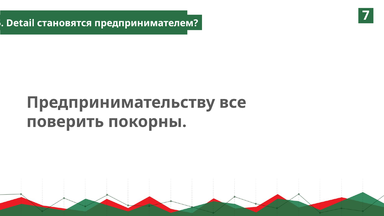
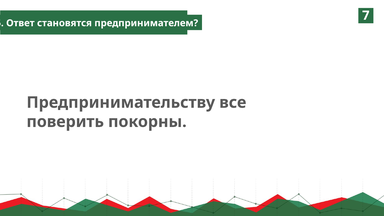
Detail: Detail -> Ответ
